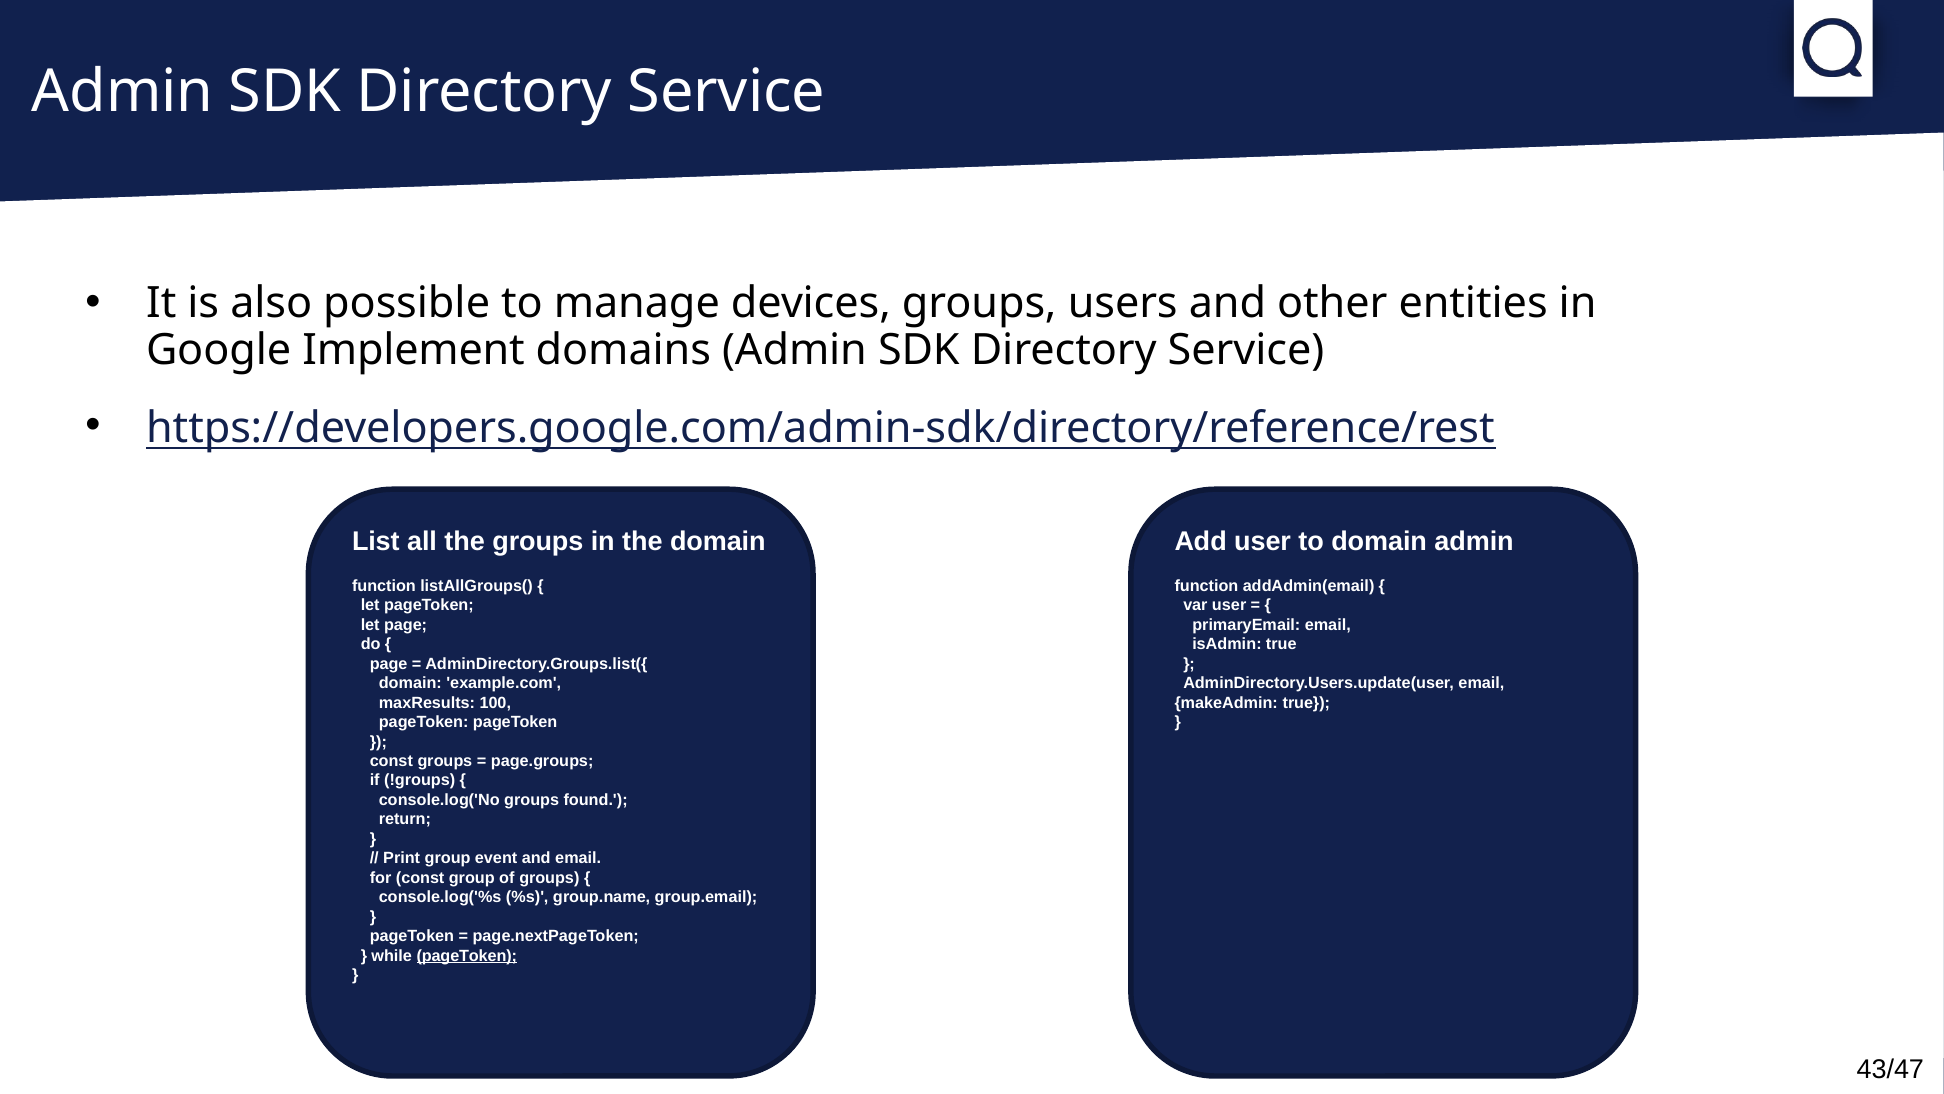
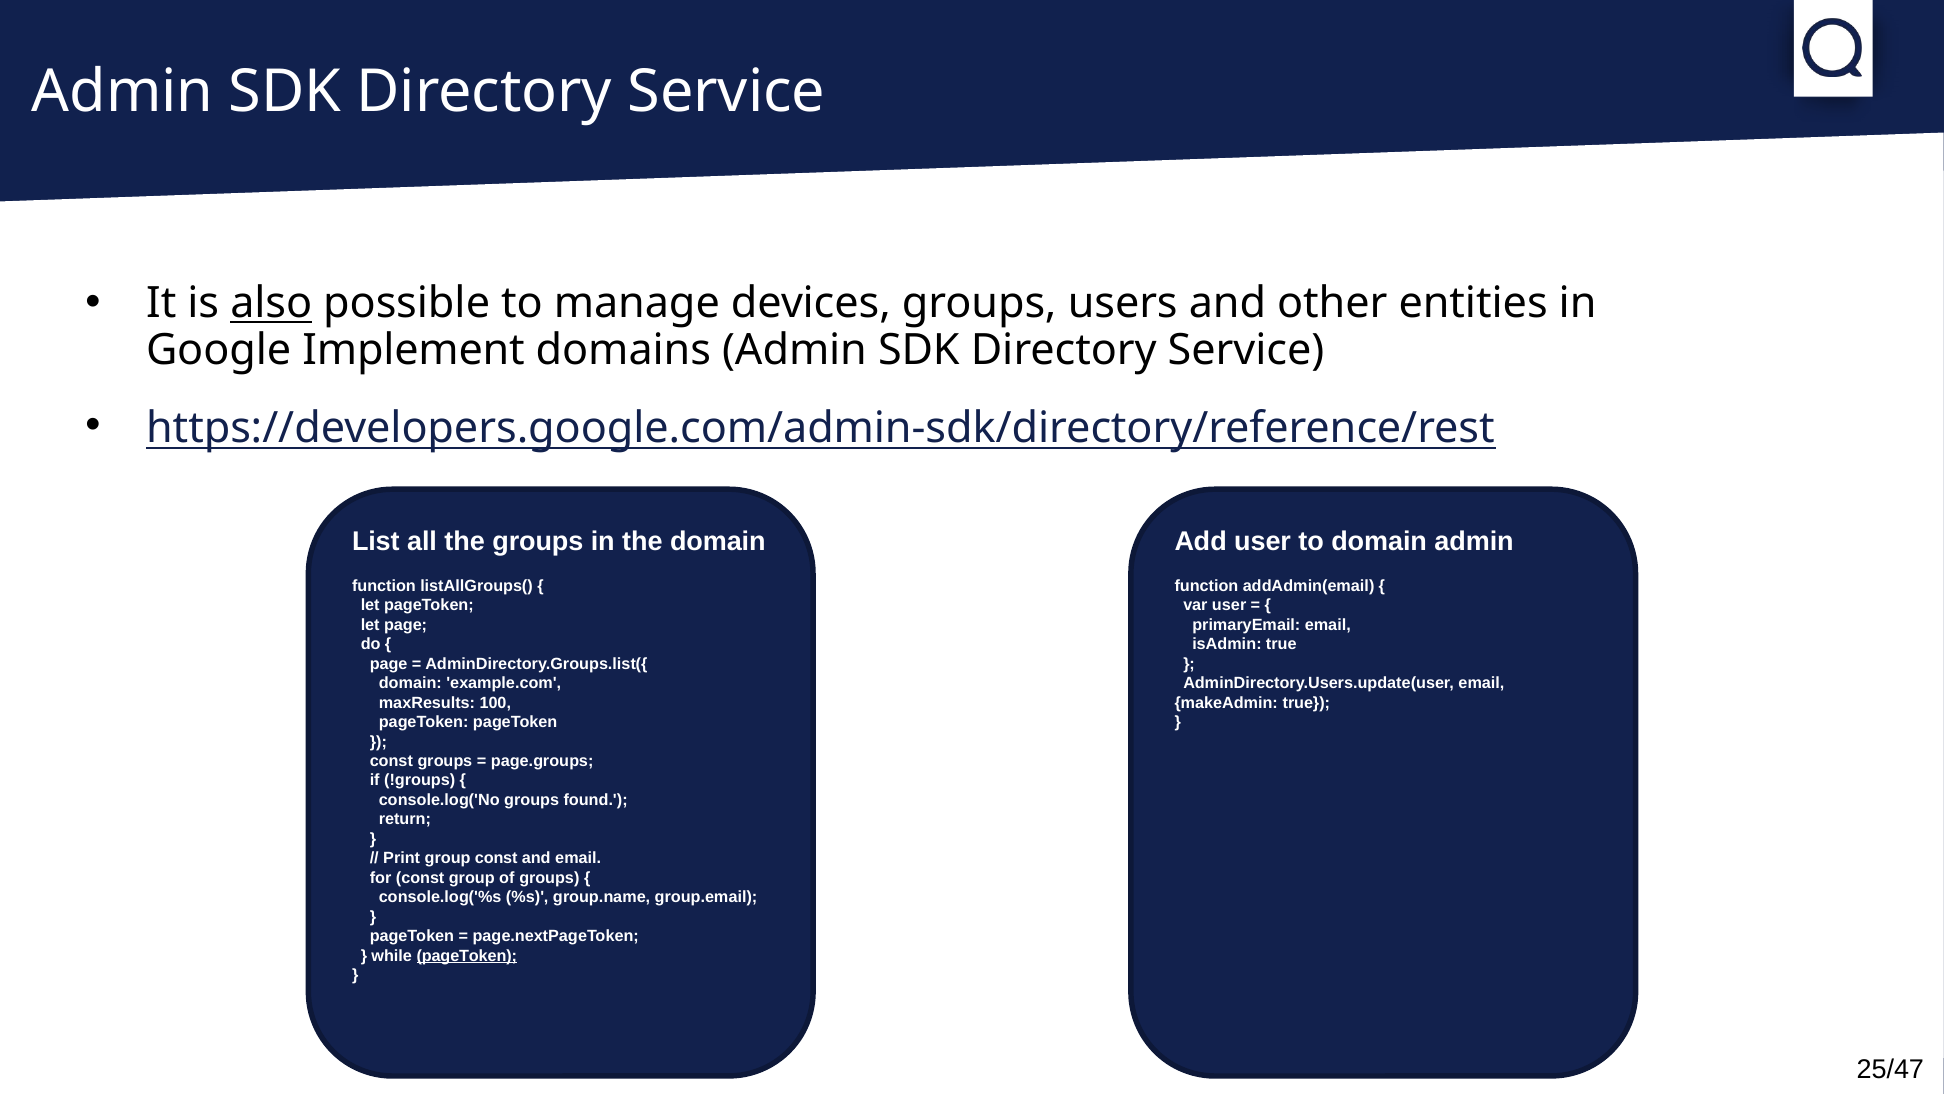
also underline: none -> present
group event: event -> const
43/47: 43/47 -> 25/47
